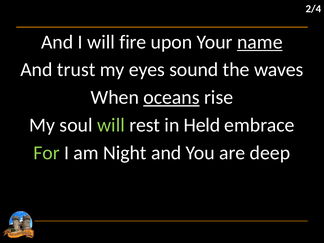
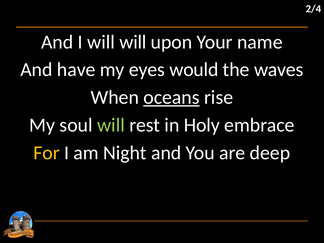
will fire: fire -> will
name underline: present -> none
trust: trust -> have
sound: sound -> would
Held: Held -> Holy
For colour: light green -> yellow
